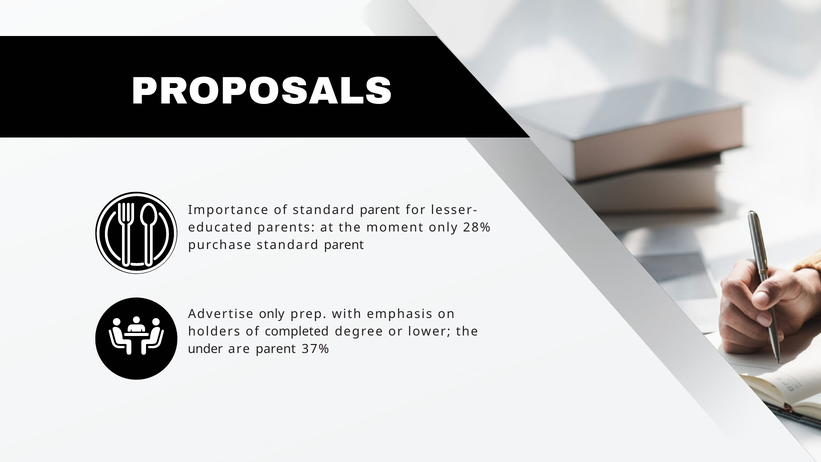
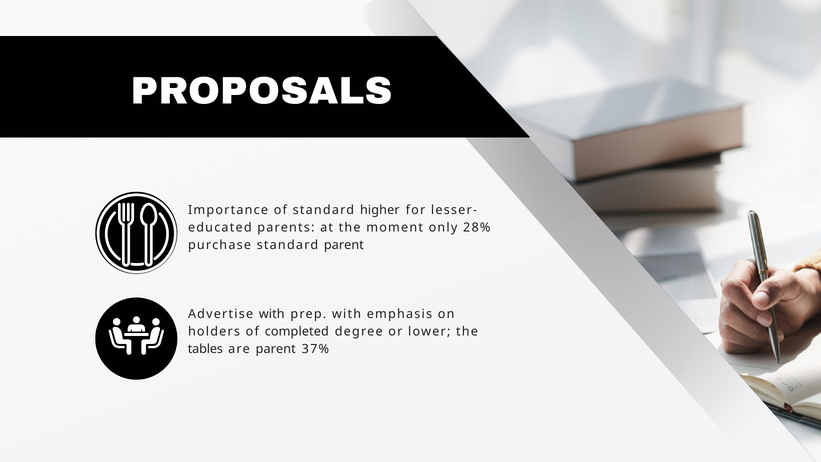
of standard parent: parent -> higher
Advertise only: only -> with
under: under -> tables
